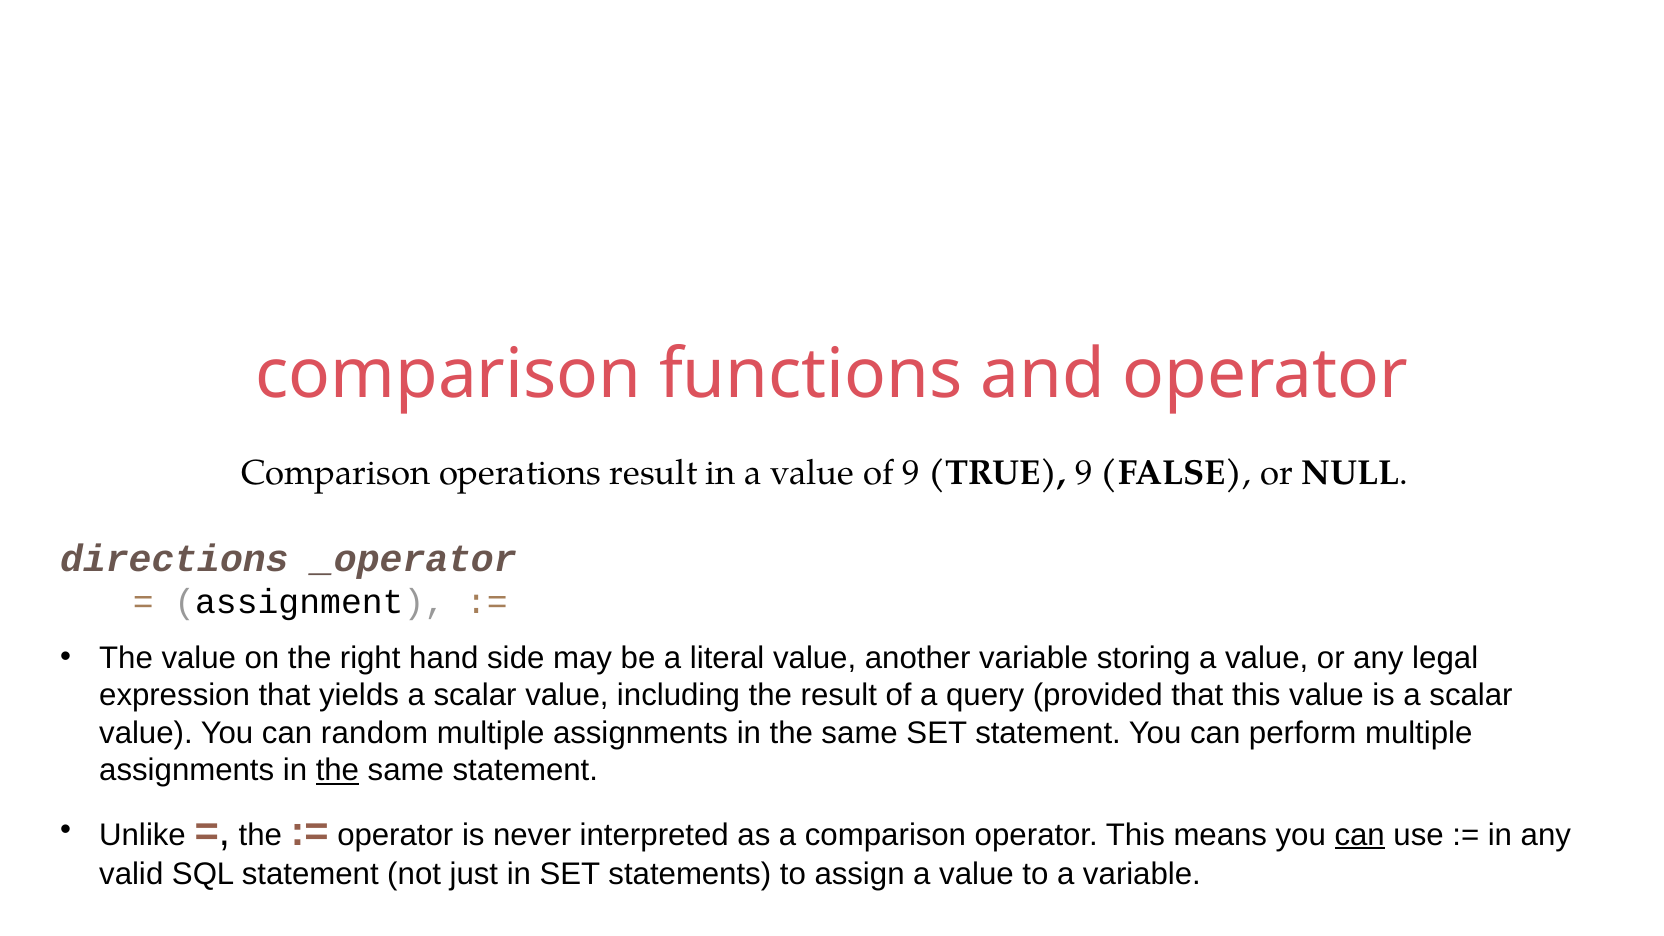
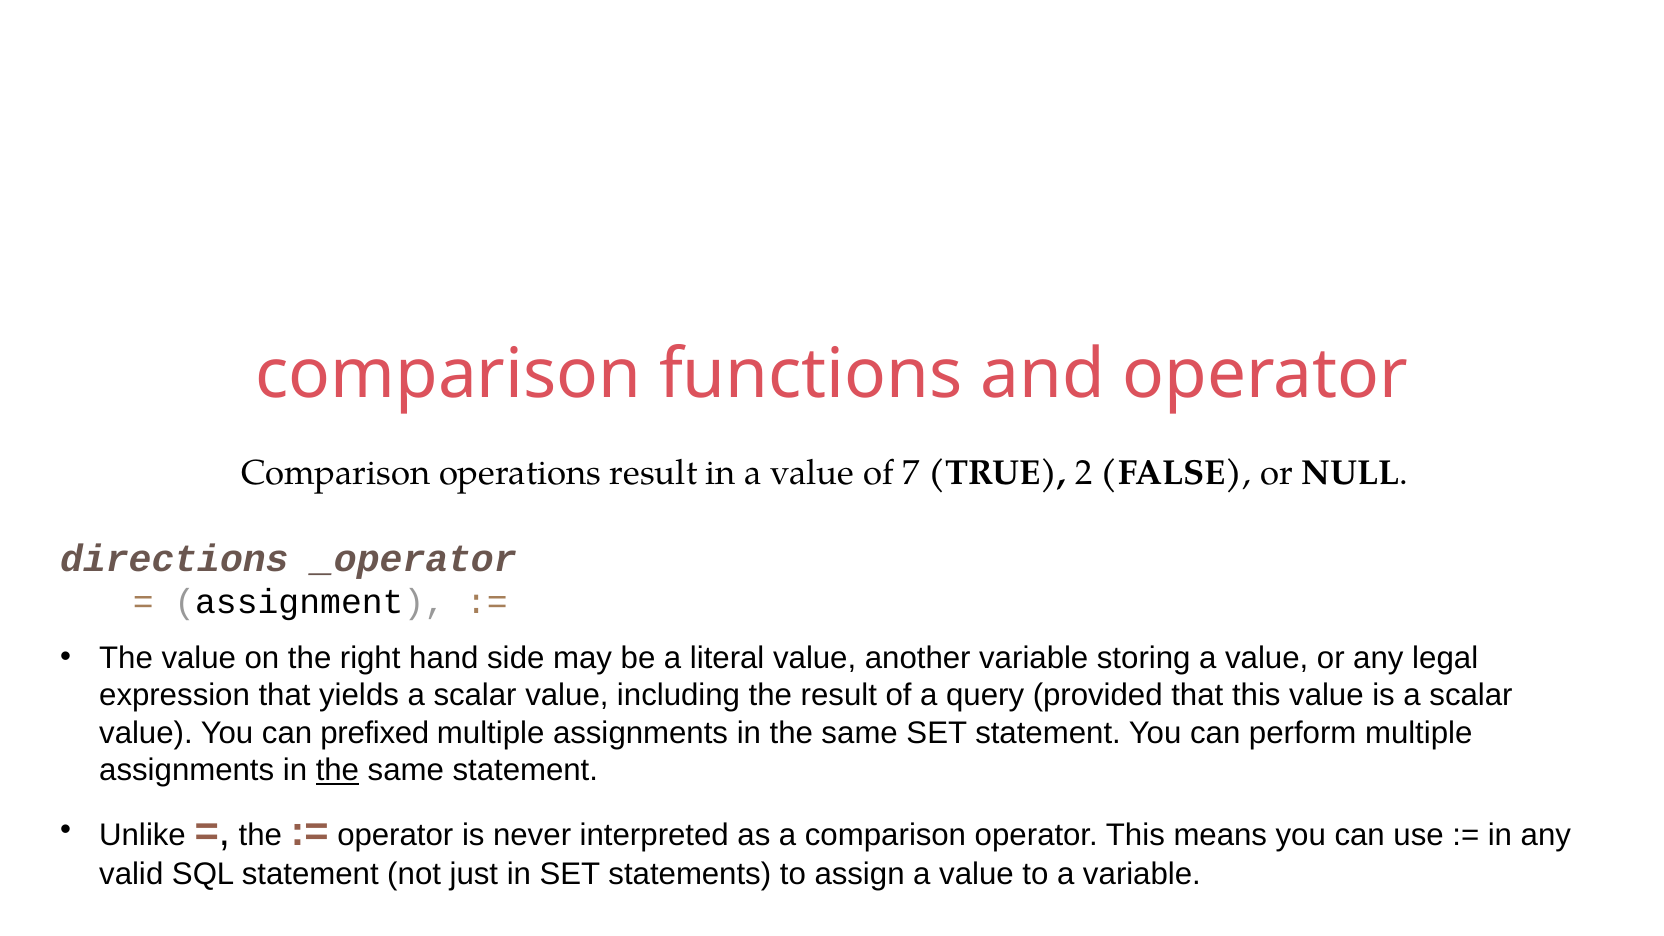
of 9: 9 -> 7
TRUE 9: 9 -> 2
random: random -> prefixed
can at (1360, 835) underline: present -> none
